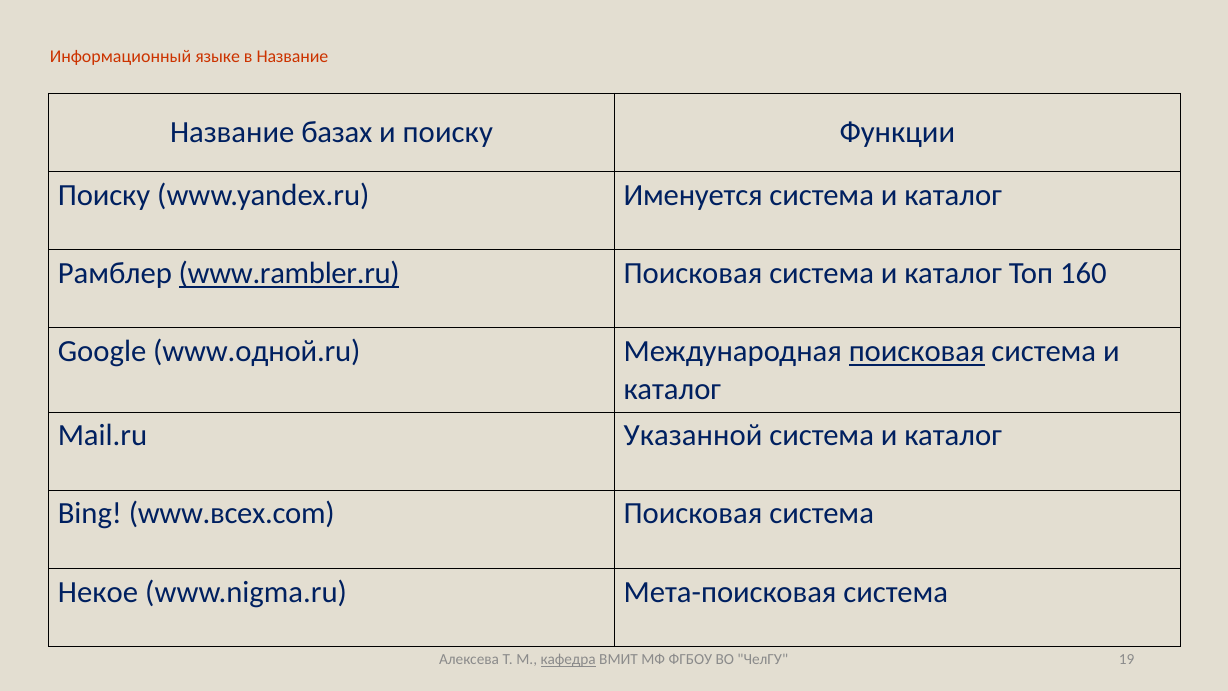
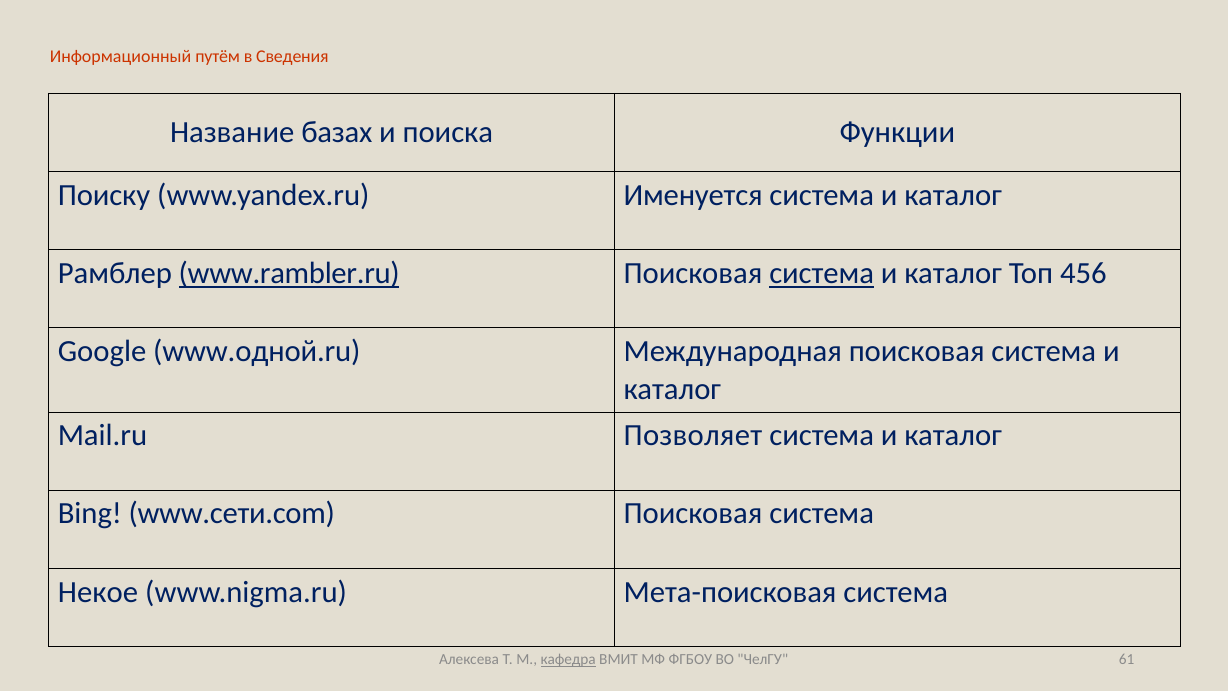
языке: языке -> путём
в Название: Название -> Сведения
и поиску: поиску -> поиска
система at (822, 273) underline: none -> present
160: 160 -> 456
поисковая at (917, 351) underline: present -> none
Указанной: Указанной -> Позволяет
www.всех.com: www.всех.com -> www.сети.com
19: 19 -> 61
